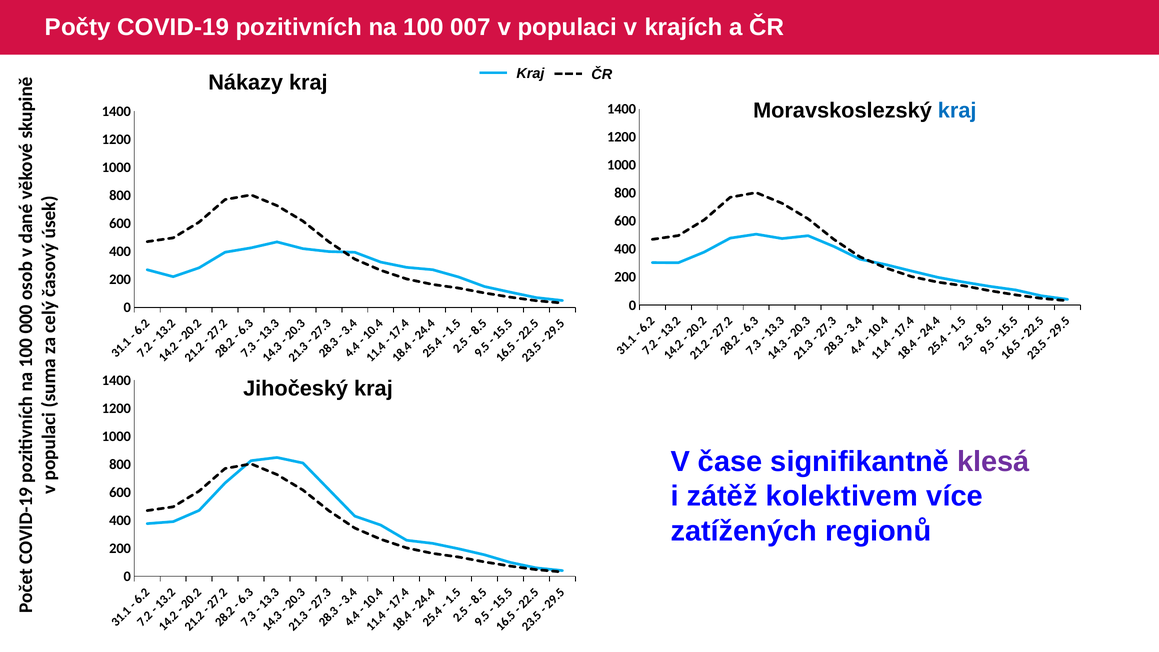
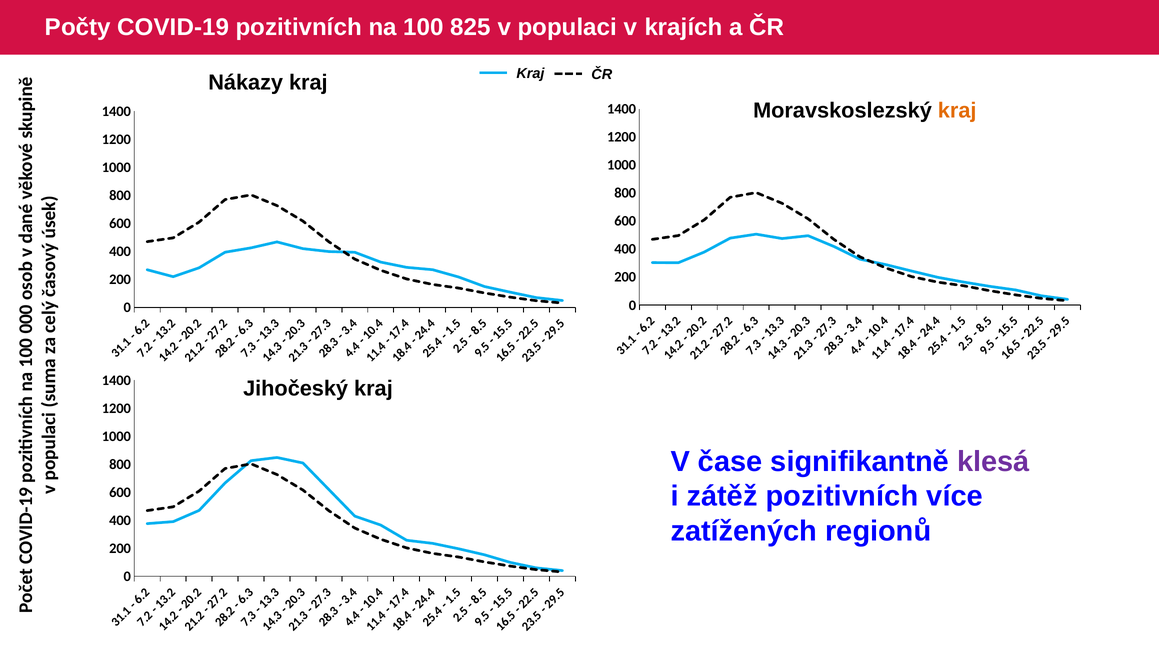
007: 007 -> 825
kraj at (957, 111) colour: blue -> orange
zátěž kolektivem: kolektivem -> pozitivních
